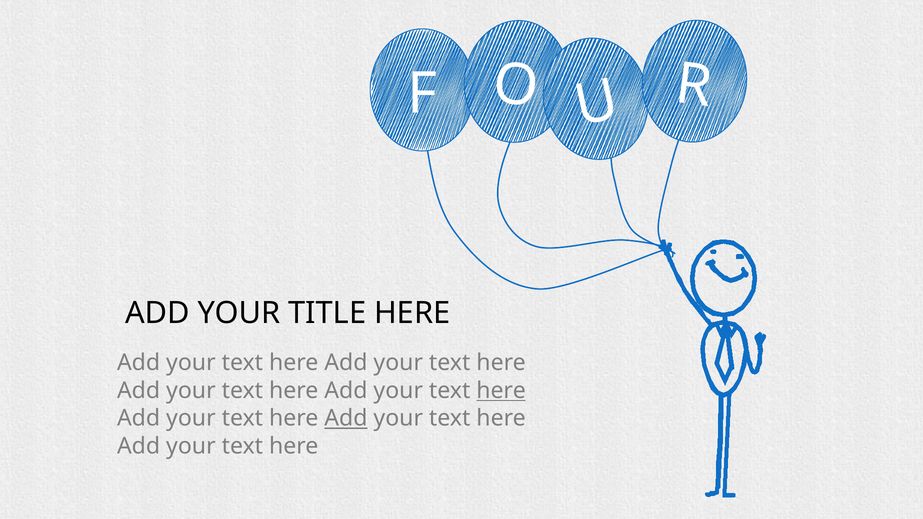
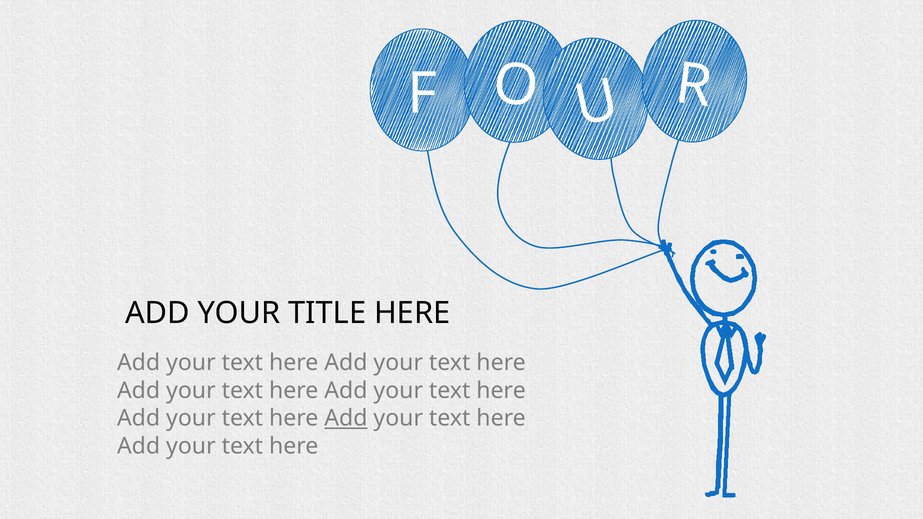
here at (501, 391) underline: present -> none
